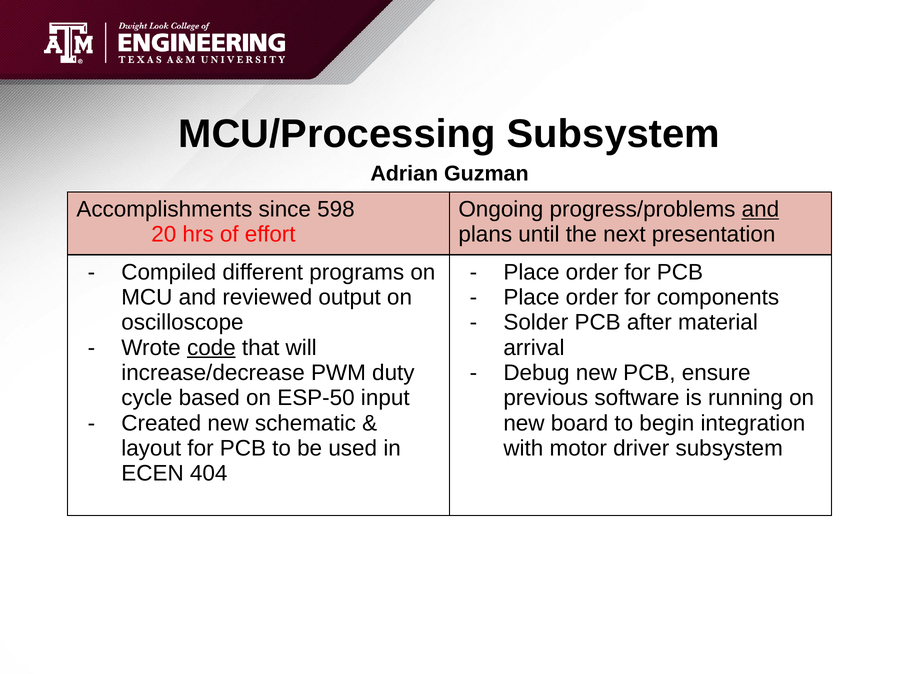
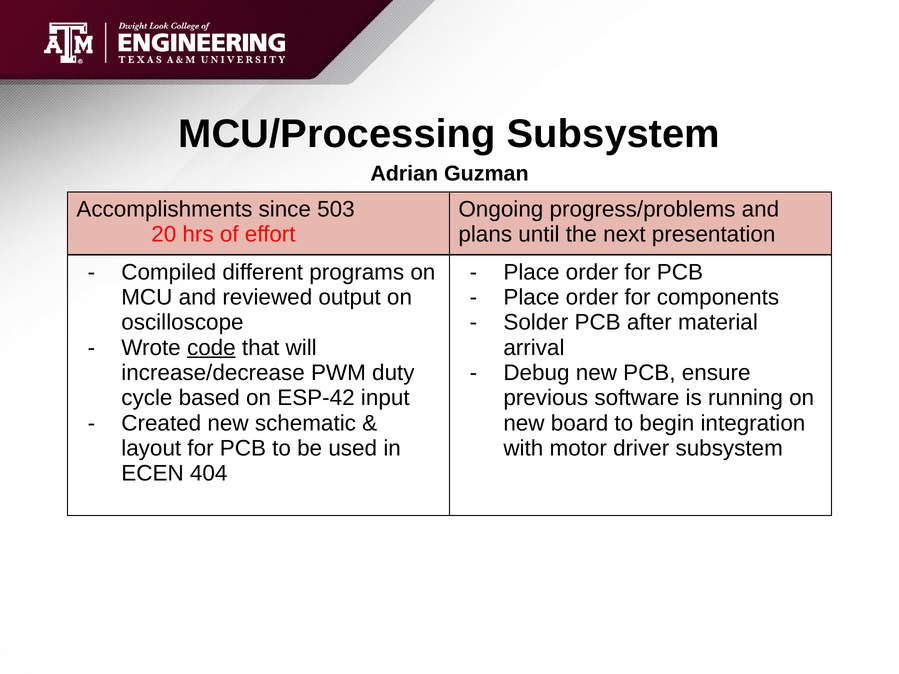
598: 598 -> 503
and at (760, 209) underline: present -> none
ESP-50: ESP-50 -> ESP-42
